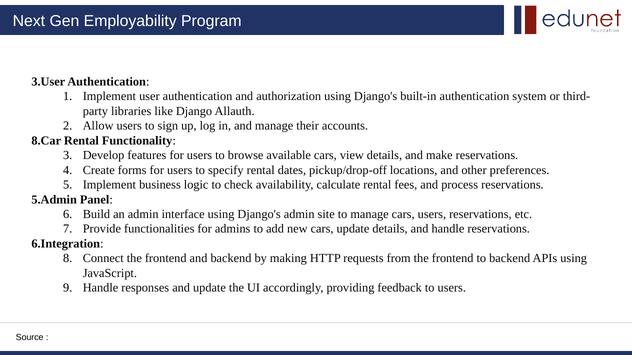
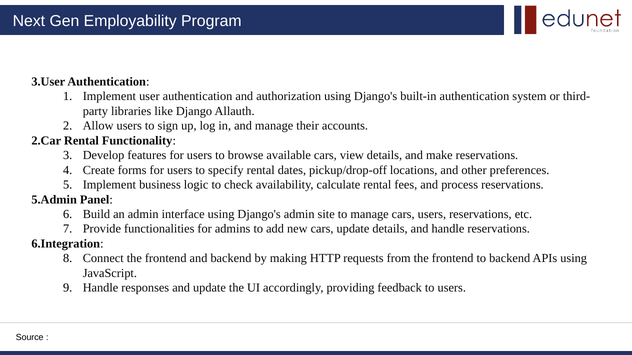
8.Car: 8.Car -> 2.Car
